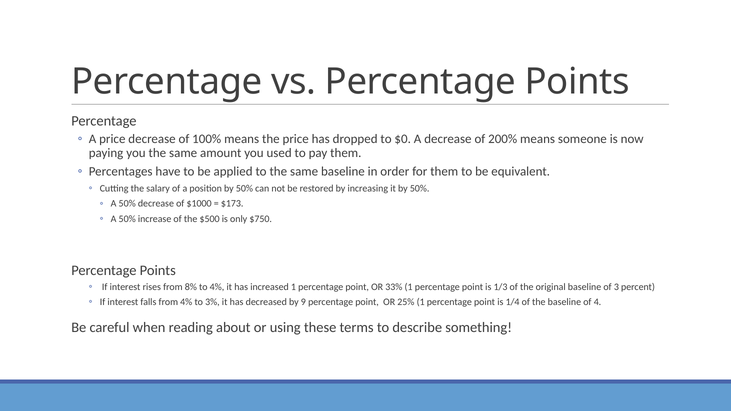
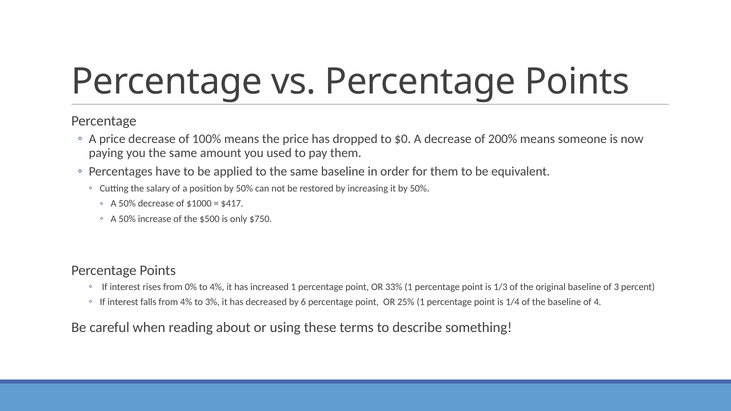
$173: $173 -> $417
8%: 8% -> 0%
9: 9 -> 6
